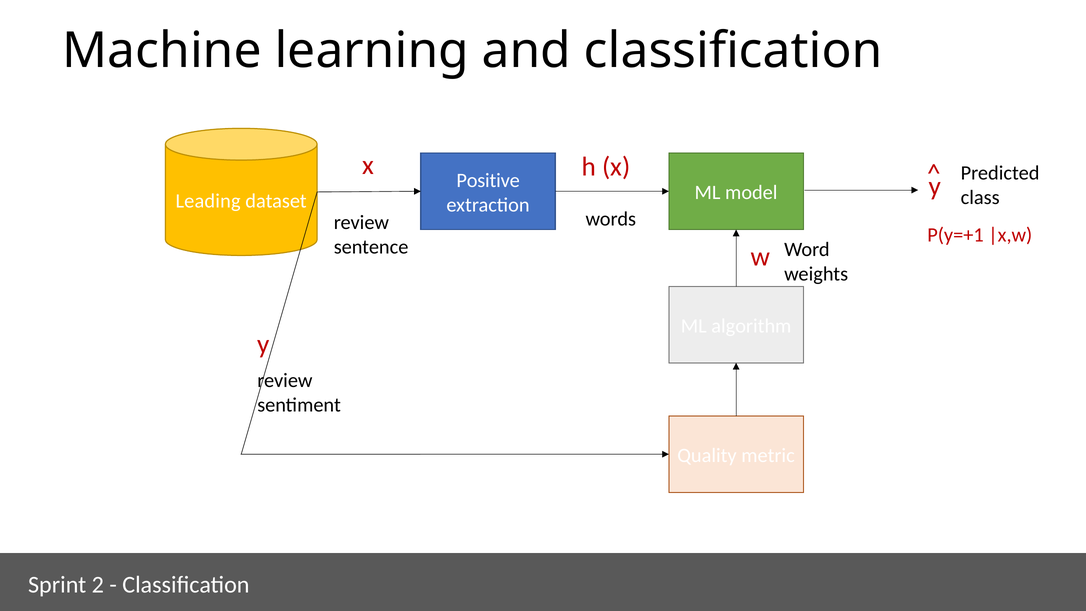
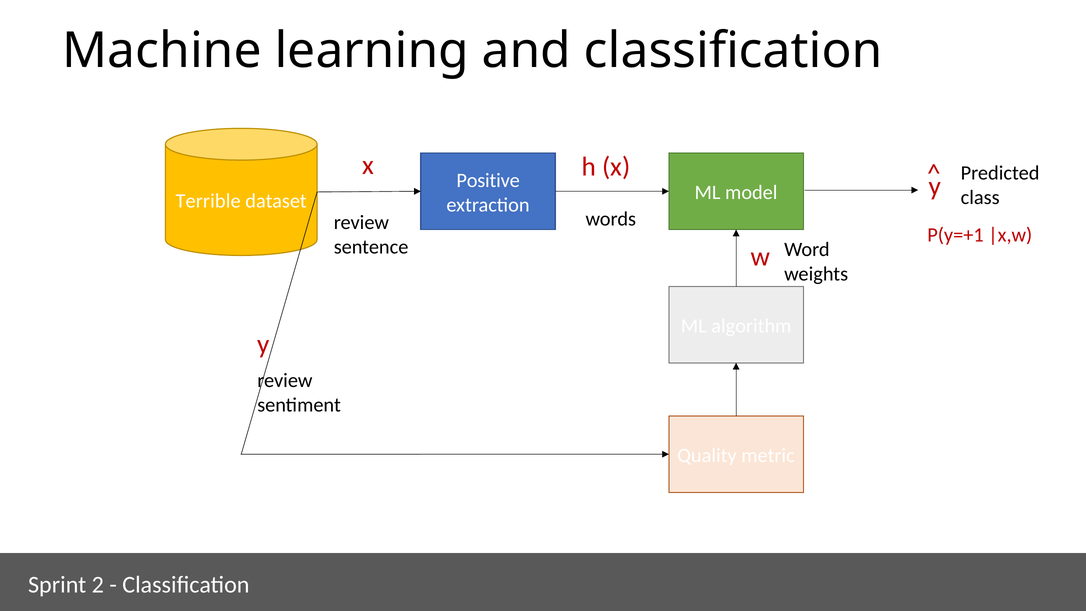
Leading: Leading -> Terrible
